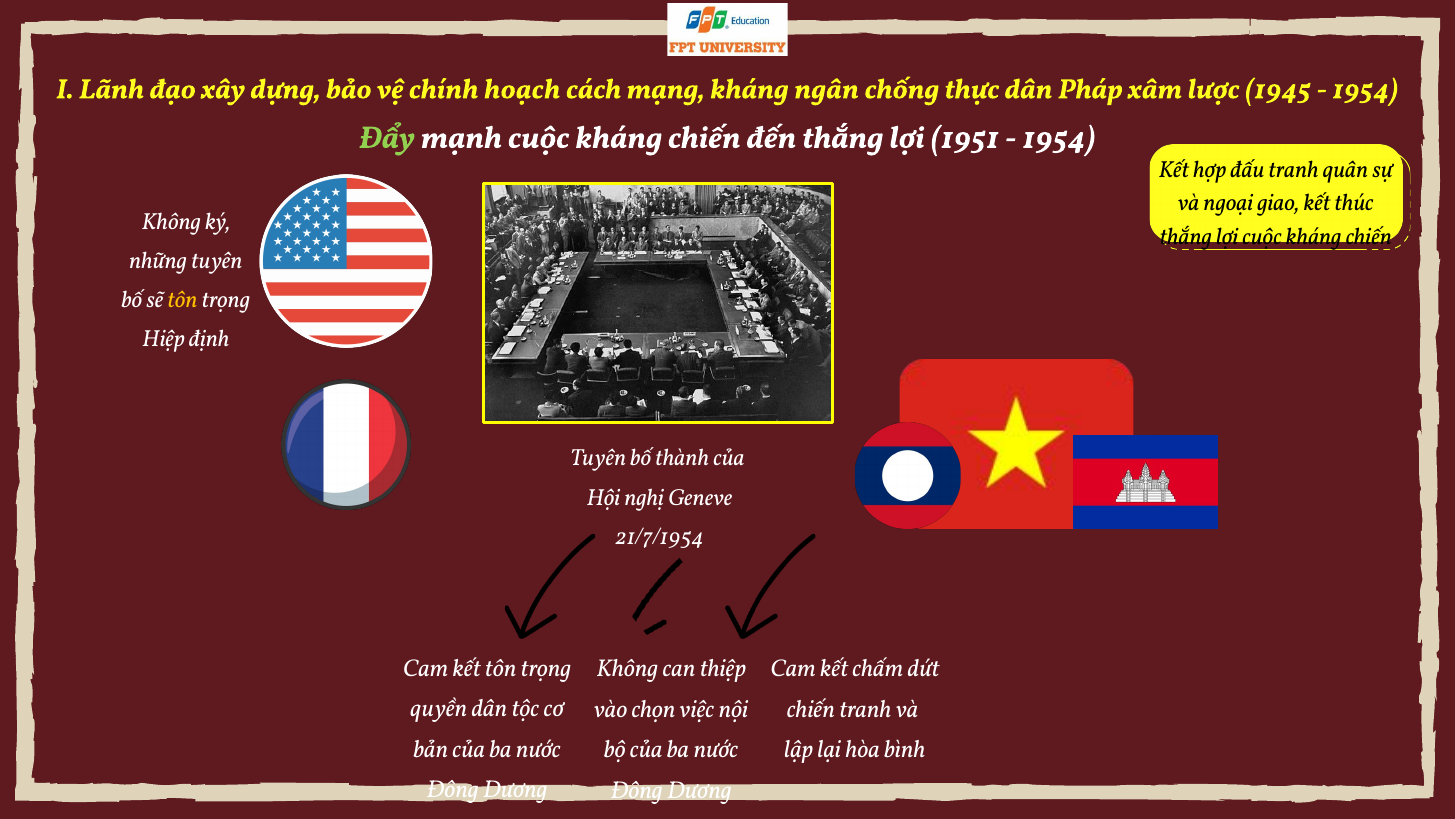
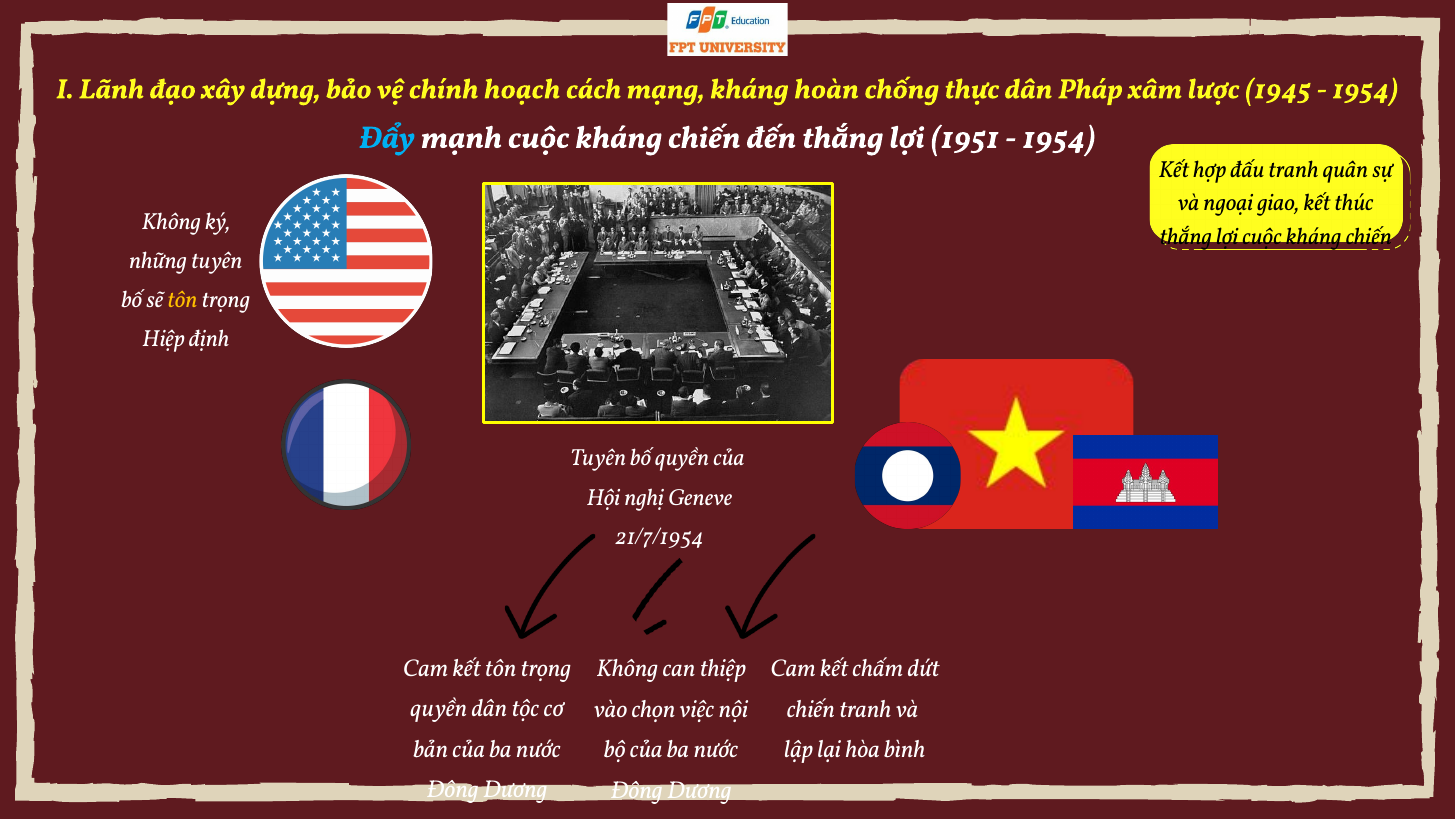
ngân: ngân -> hoàn
Đẩy colour: light green -> light blue
bố thành: thành -> quyền
